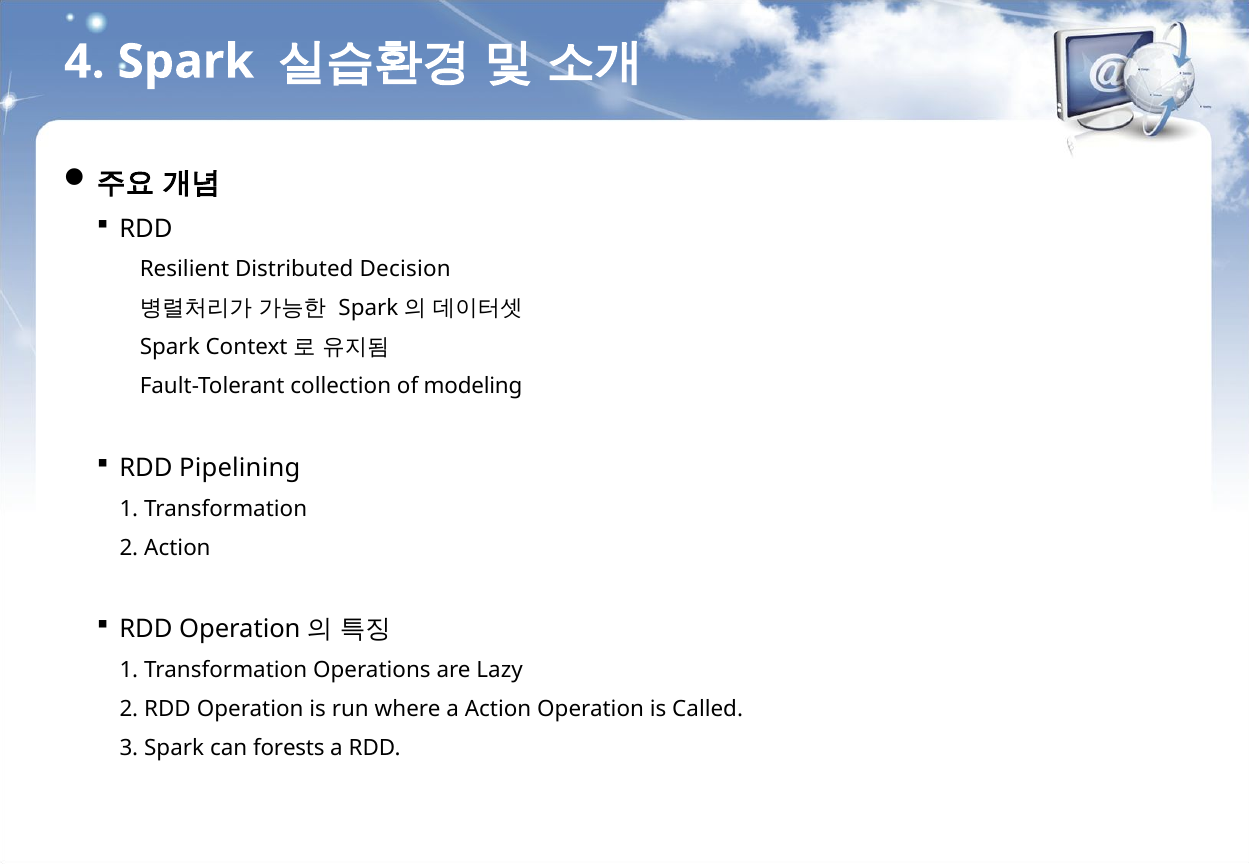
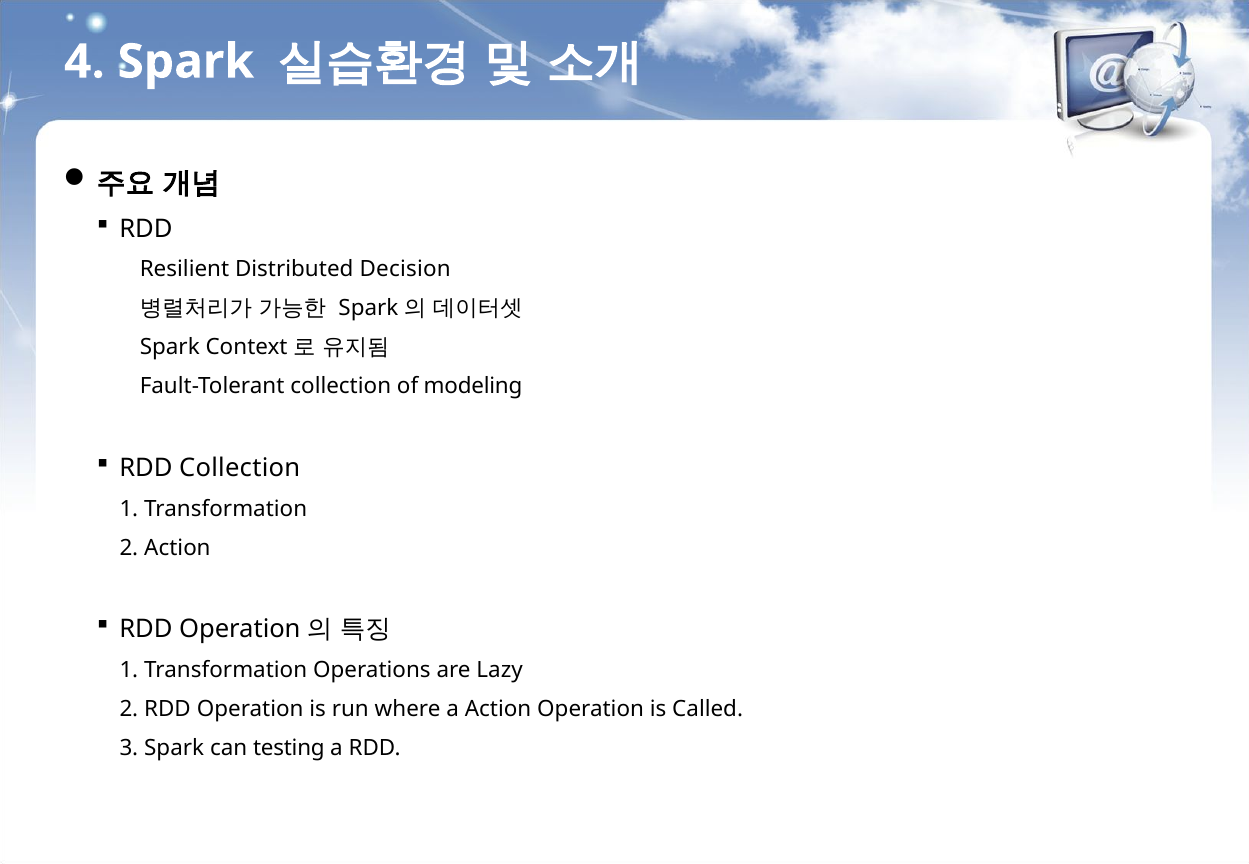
RDD Pipelining: Pipelining -> Collection
forests: forests -> testing
